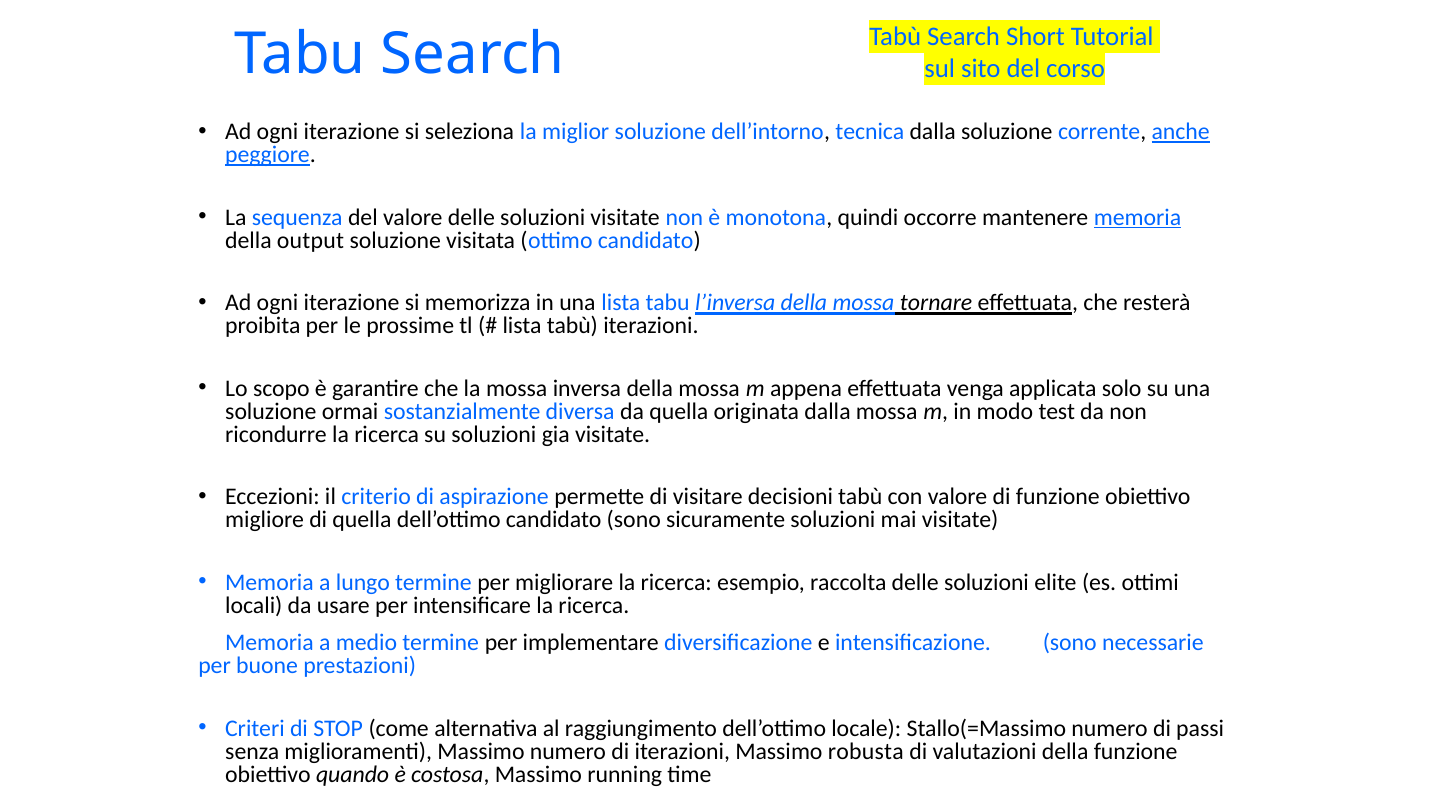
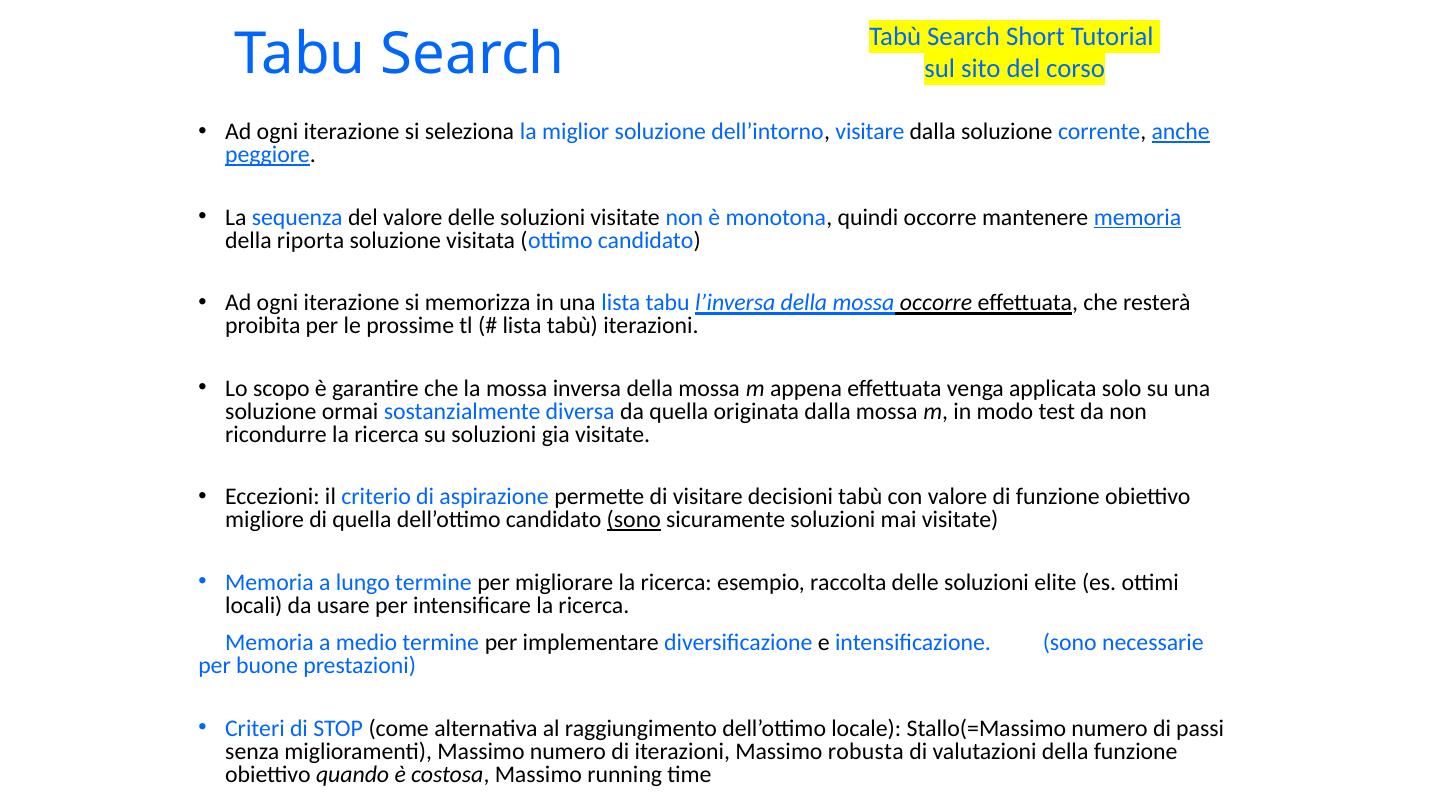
dell’intorno tecnica: tecnica -> visitare
output: output -> riporta
mossa tornare: tornare -> occorre
sono at (634, 520) underline: none -> present
